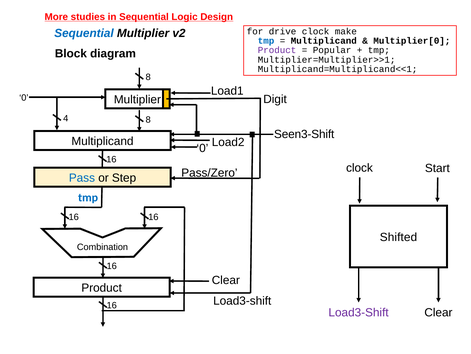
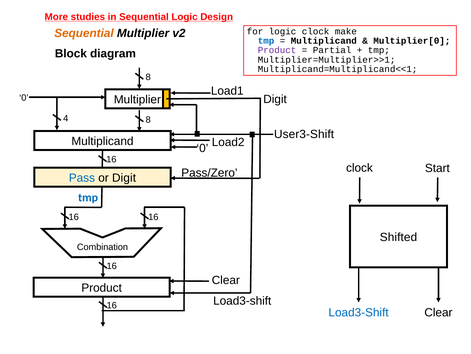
Sequential at (84, 33) colour: blue -> orange
for drive: drive -> logic
Popular: Popular -> Partial
Seen3-Shift: Seen3-Shift -> User3-Shift
or Step: Step -> Digit
Load3-Shift at (359, 312) colour: purple -> blue
